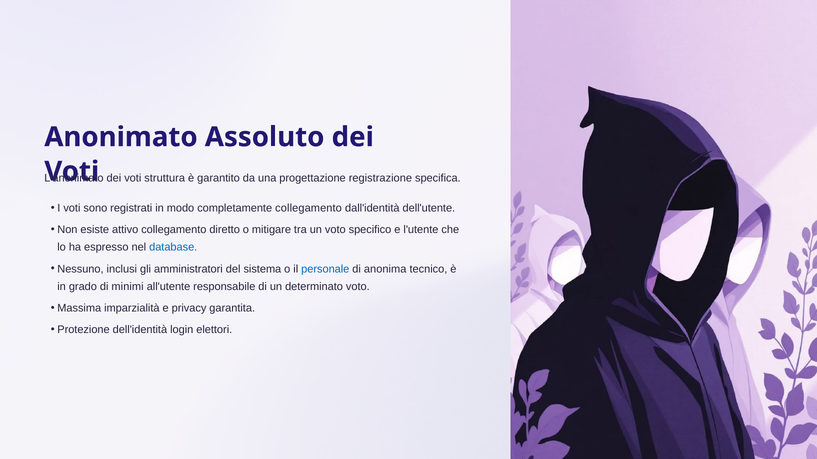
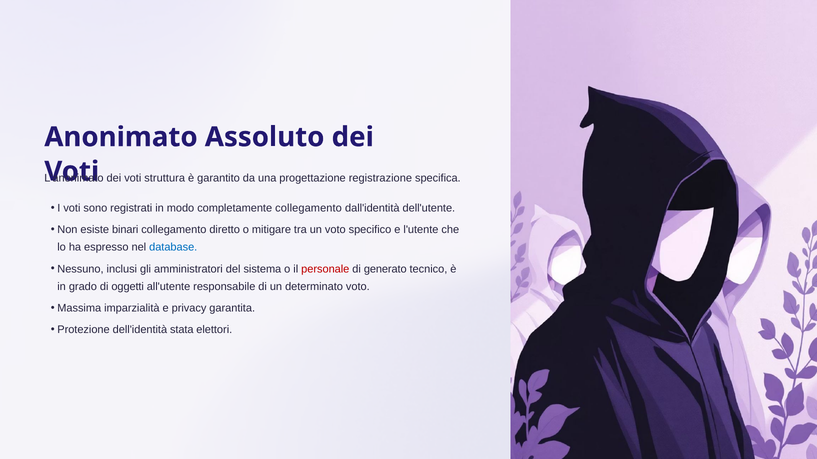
attivo: attivo -> binari
personale colour: blue -> red
anonima: anonima -> generato
minimi: minimi -> oggetti
login: login -> stata
